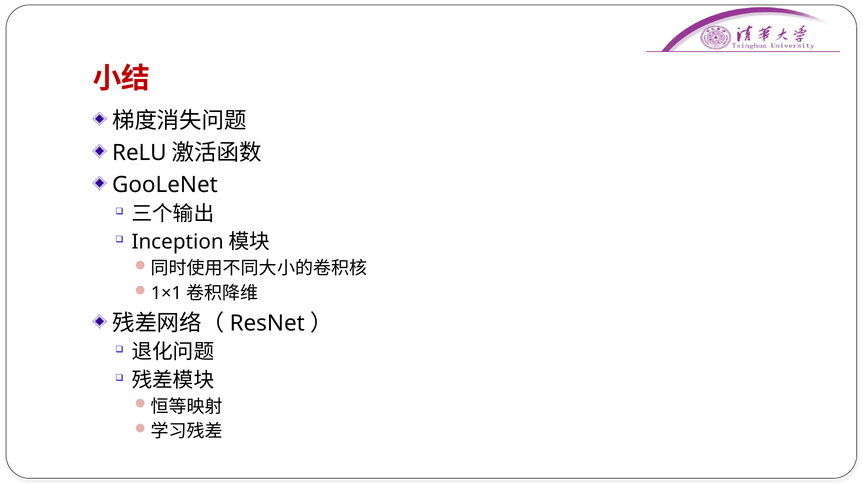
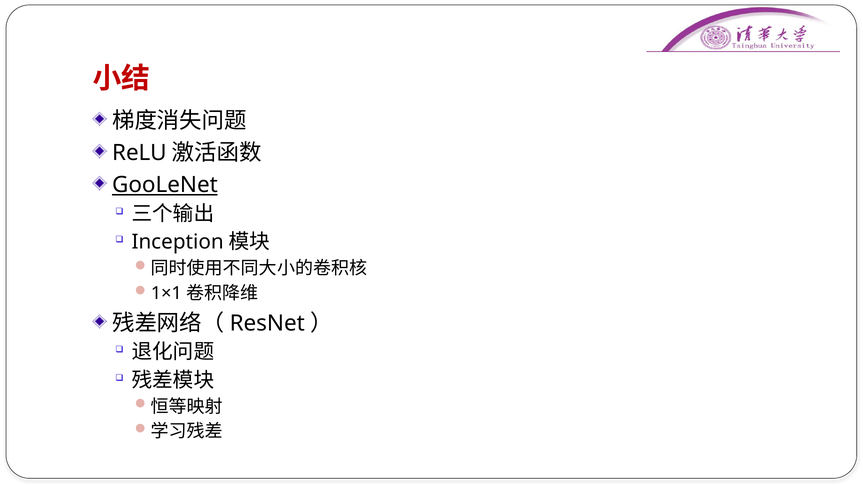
GooLeNet underline: none -> present
